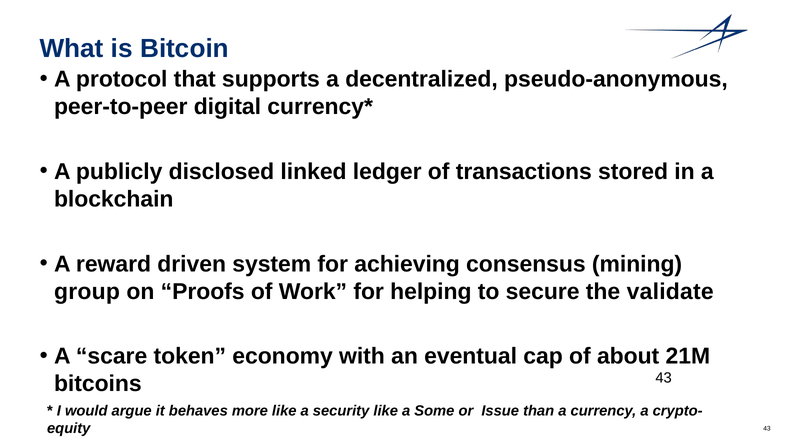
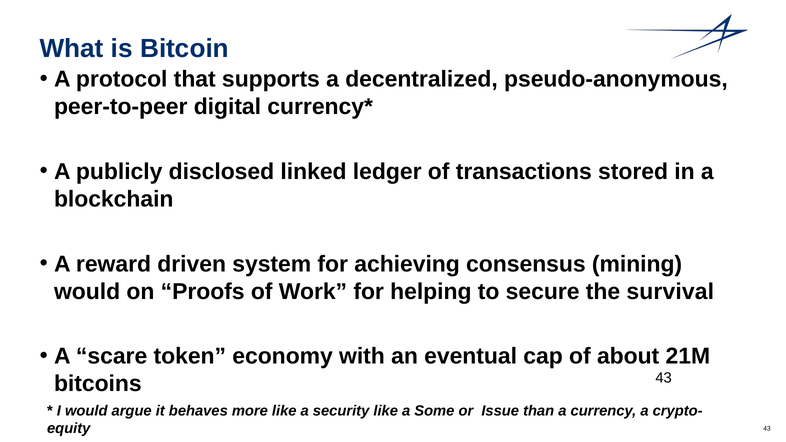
group at (87, 292): group -> would
validate: validate -> survival
